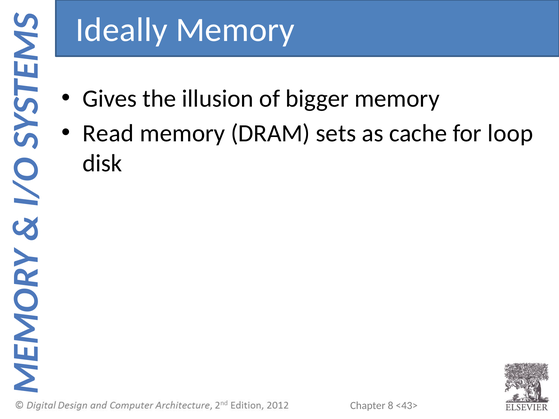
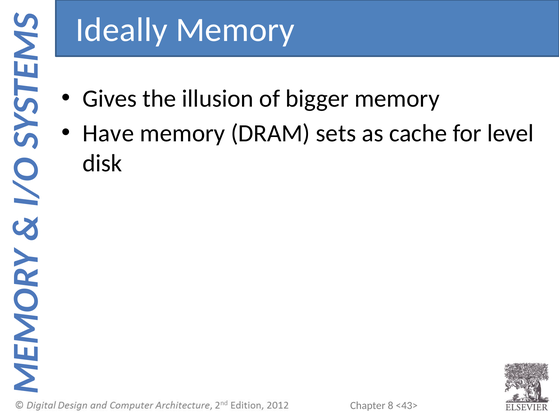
Read: Read -> Have
loop: loop -> level
